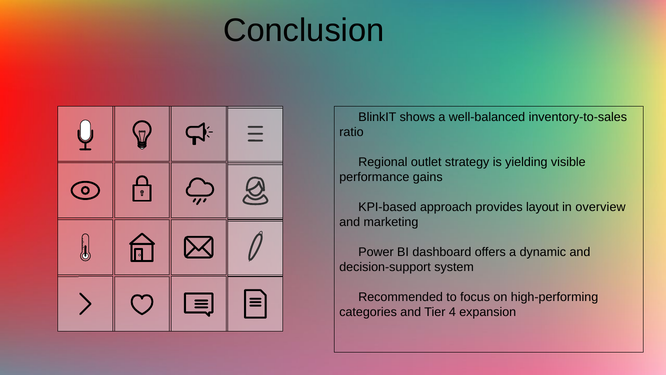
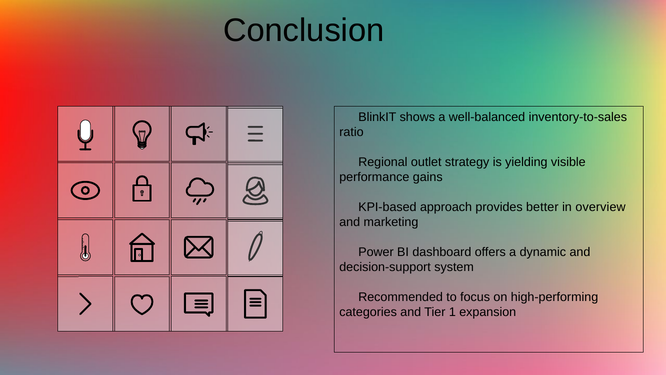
layout: layout -> better
4: 4 -> 1
